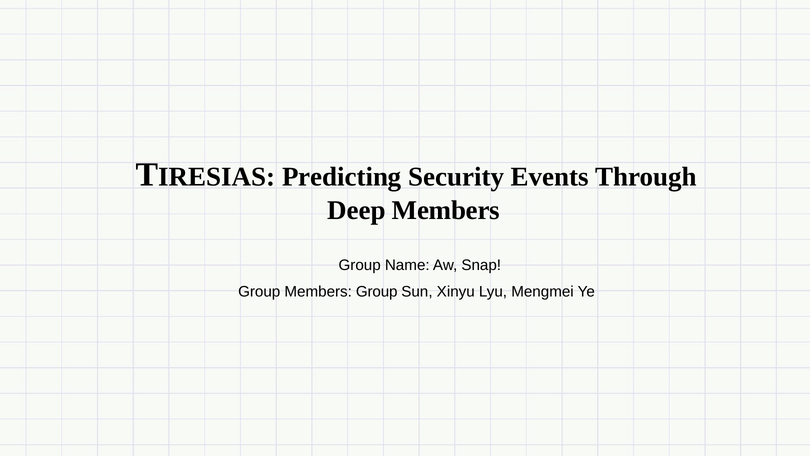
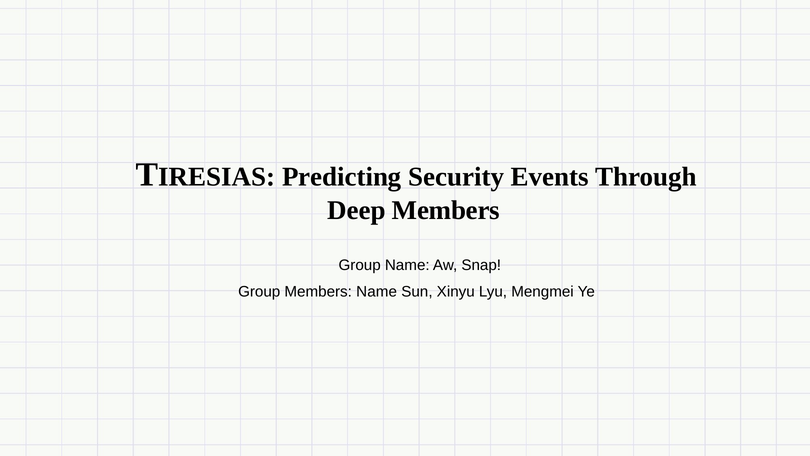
Members Group: Group -> Name
